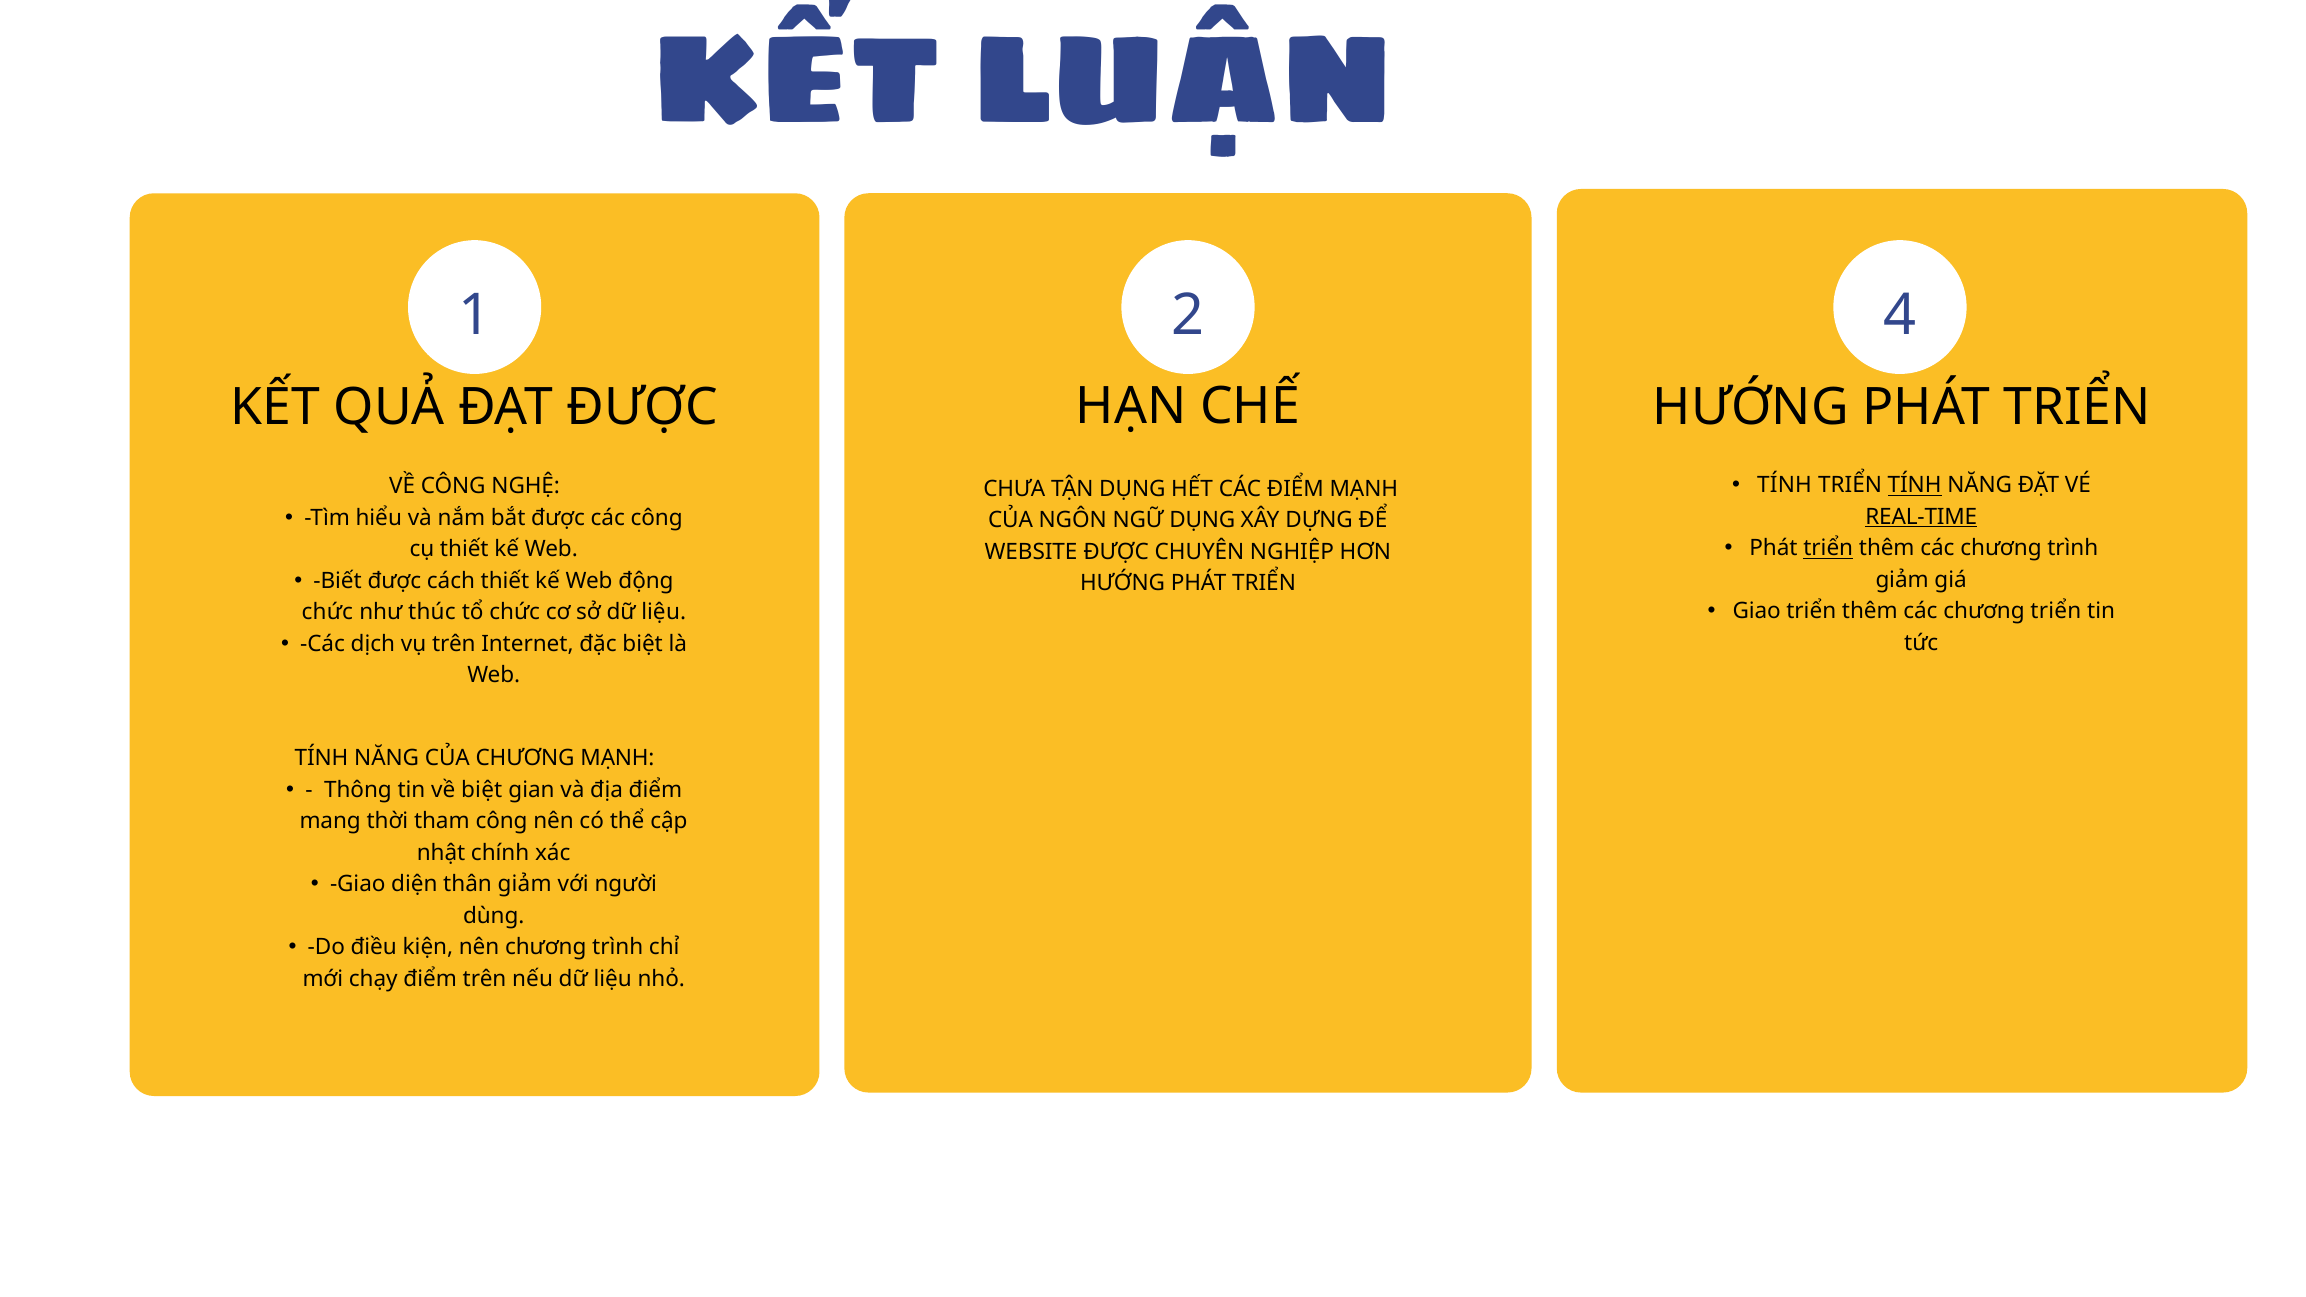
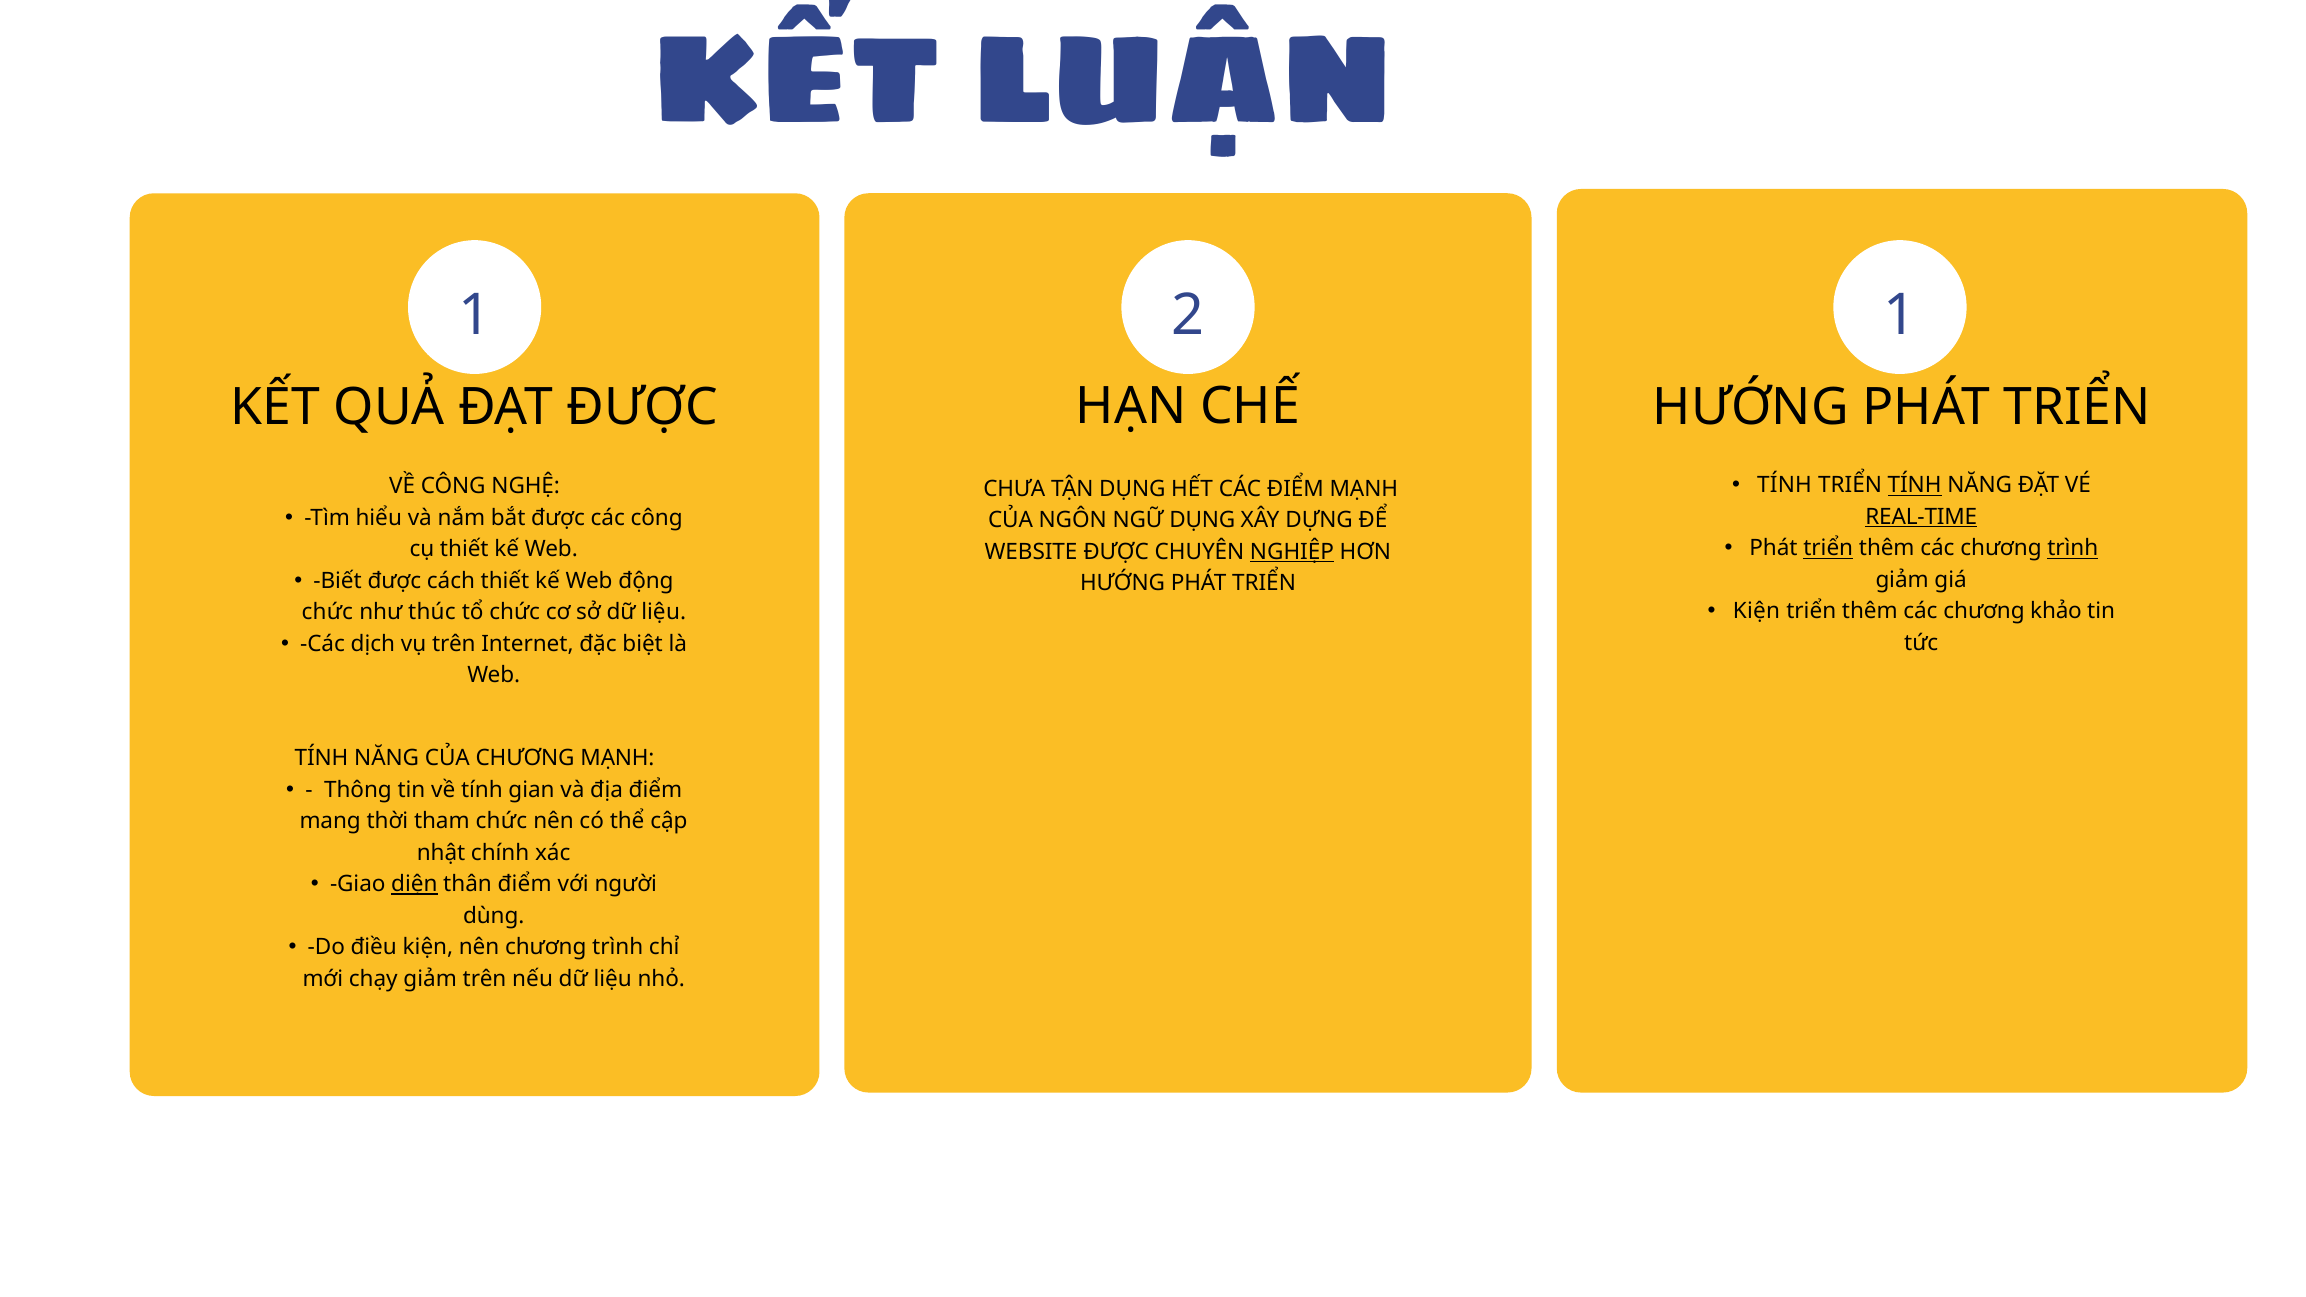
2 4: 4 -> 1
trình at (2073, 549) underline: none -> present
NGHIỆP underline: none -> present
Giao at (1757, 612): Giao -> Kiện
chương triển: triển -> khảo
về biệt: biệt -> tính
tham công: công -> chức
diện underline: none -> present
thân giảm: giảm -> điểm
chạy điểm: điểm -> giảm
